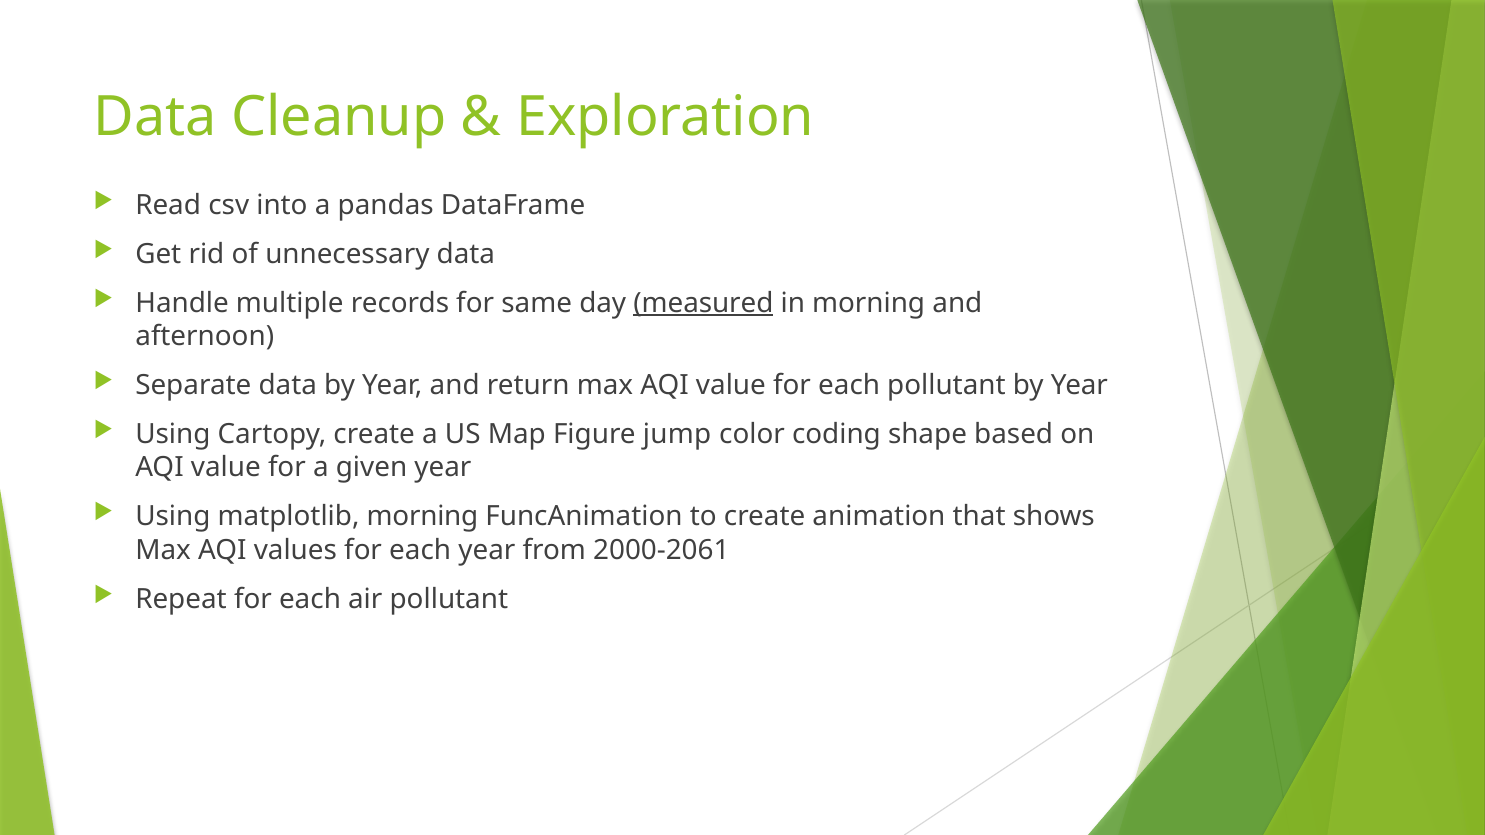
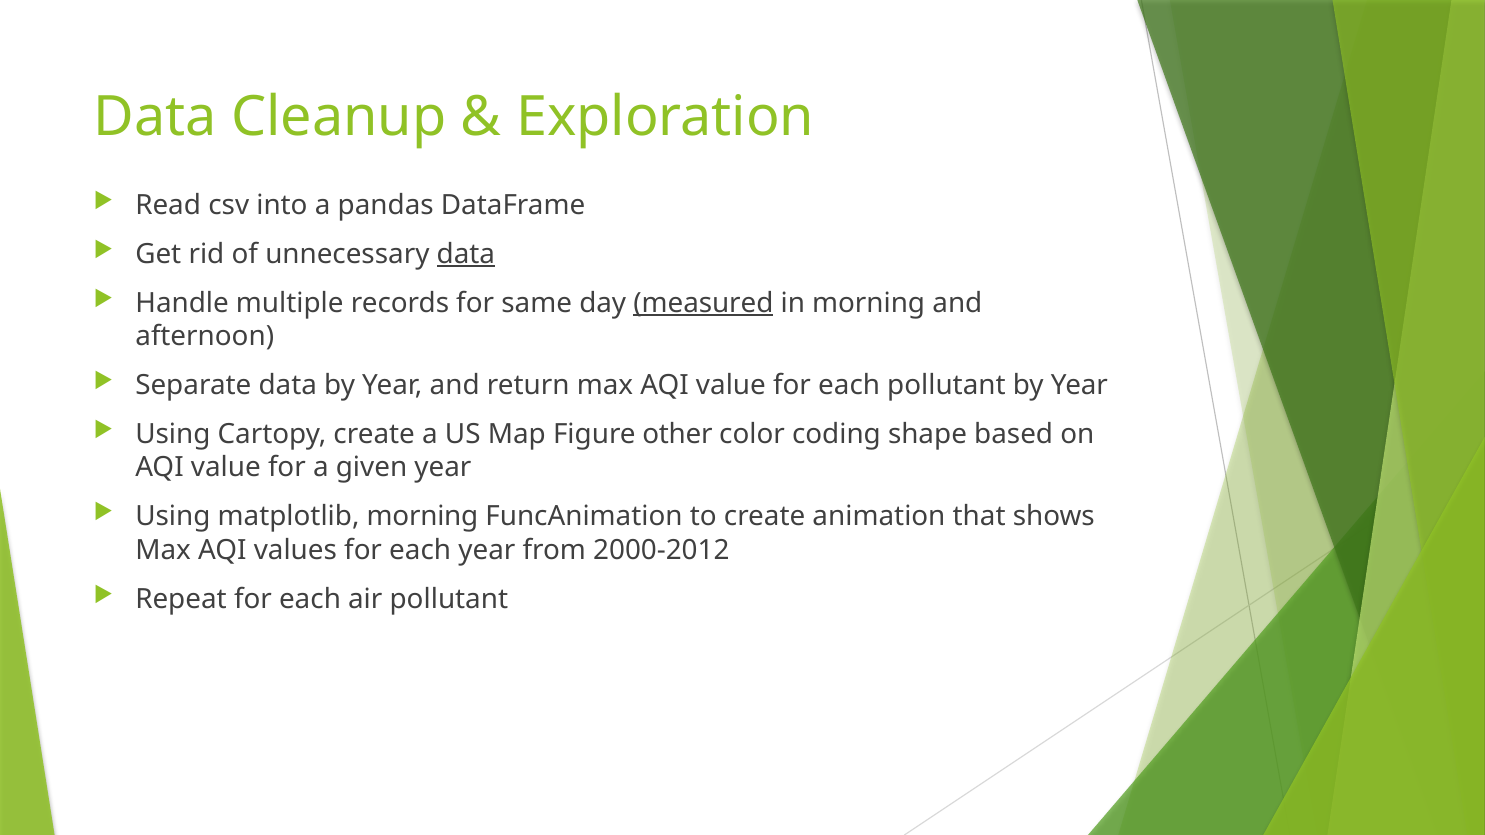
data at (466, 254) underline: none -> present
jump: jump -> other
2000-2061: 2000-2061 -> 2000-2012
